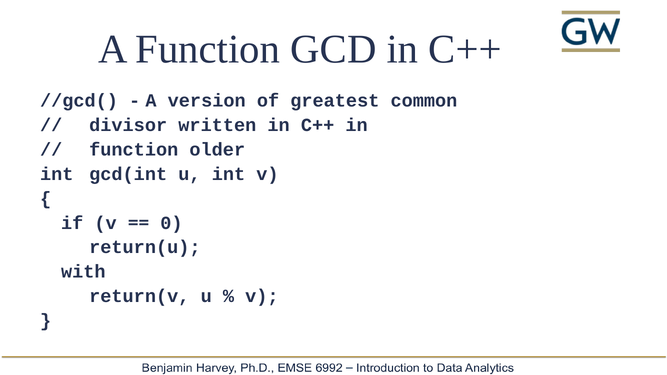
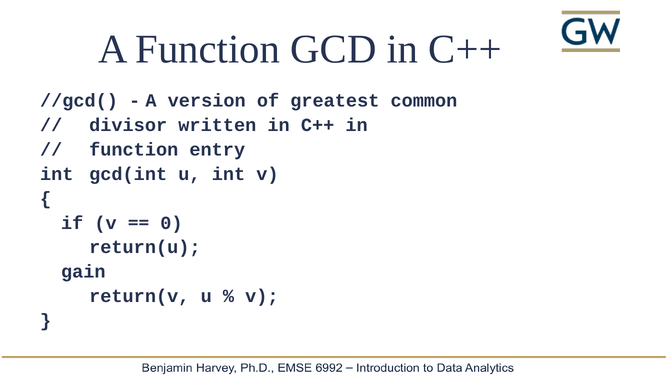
older: older -> entry
with: with -> gain
